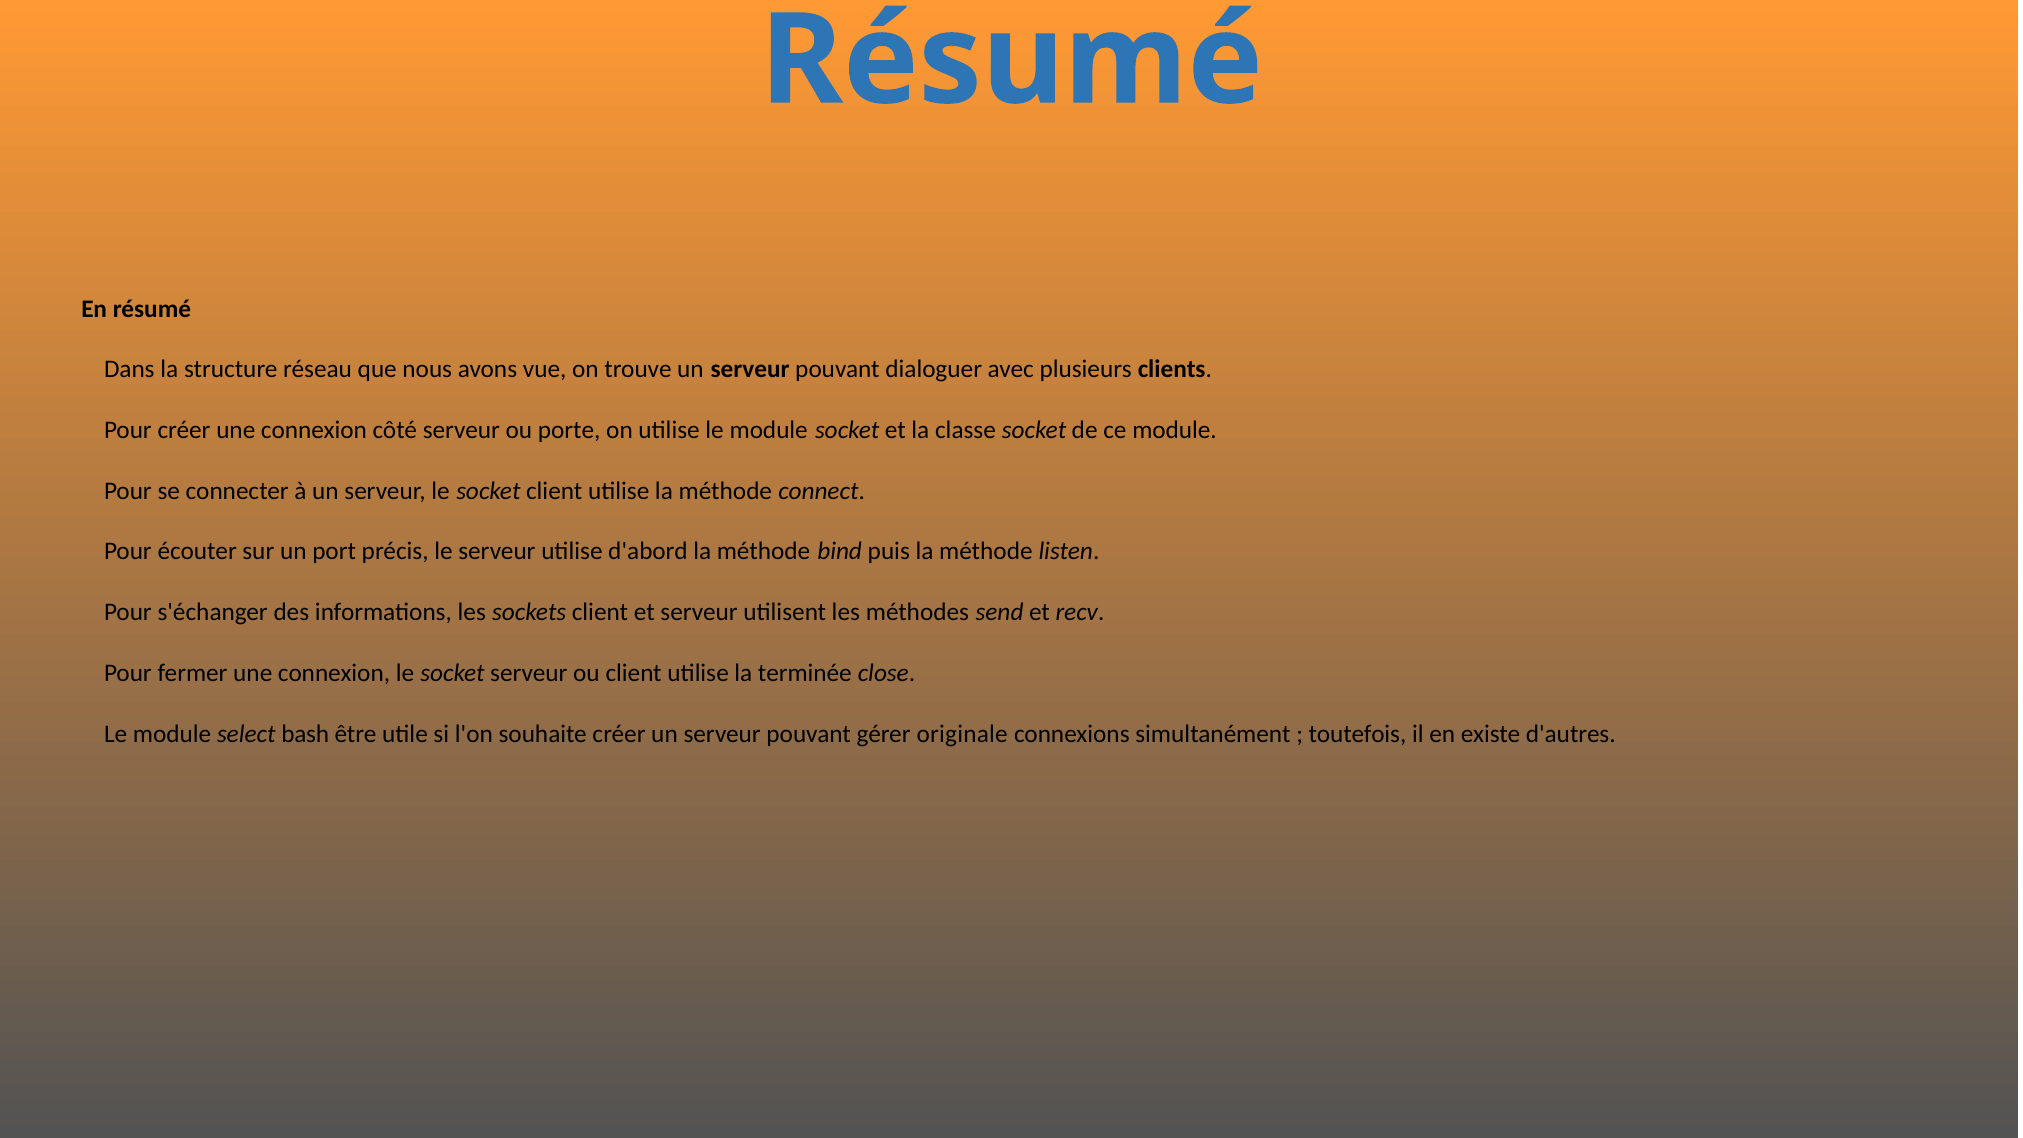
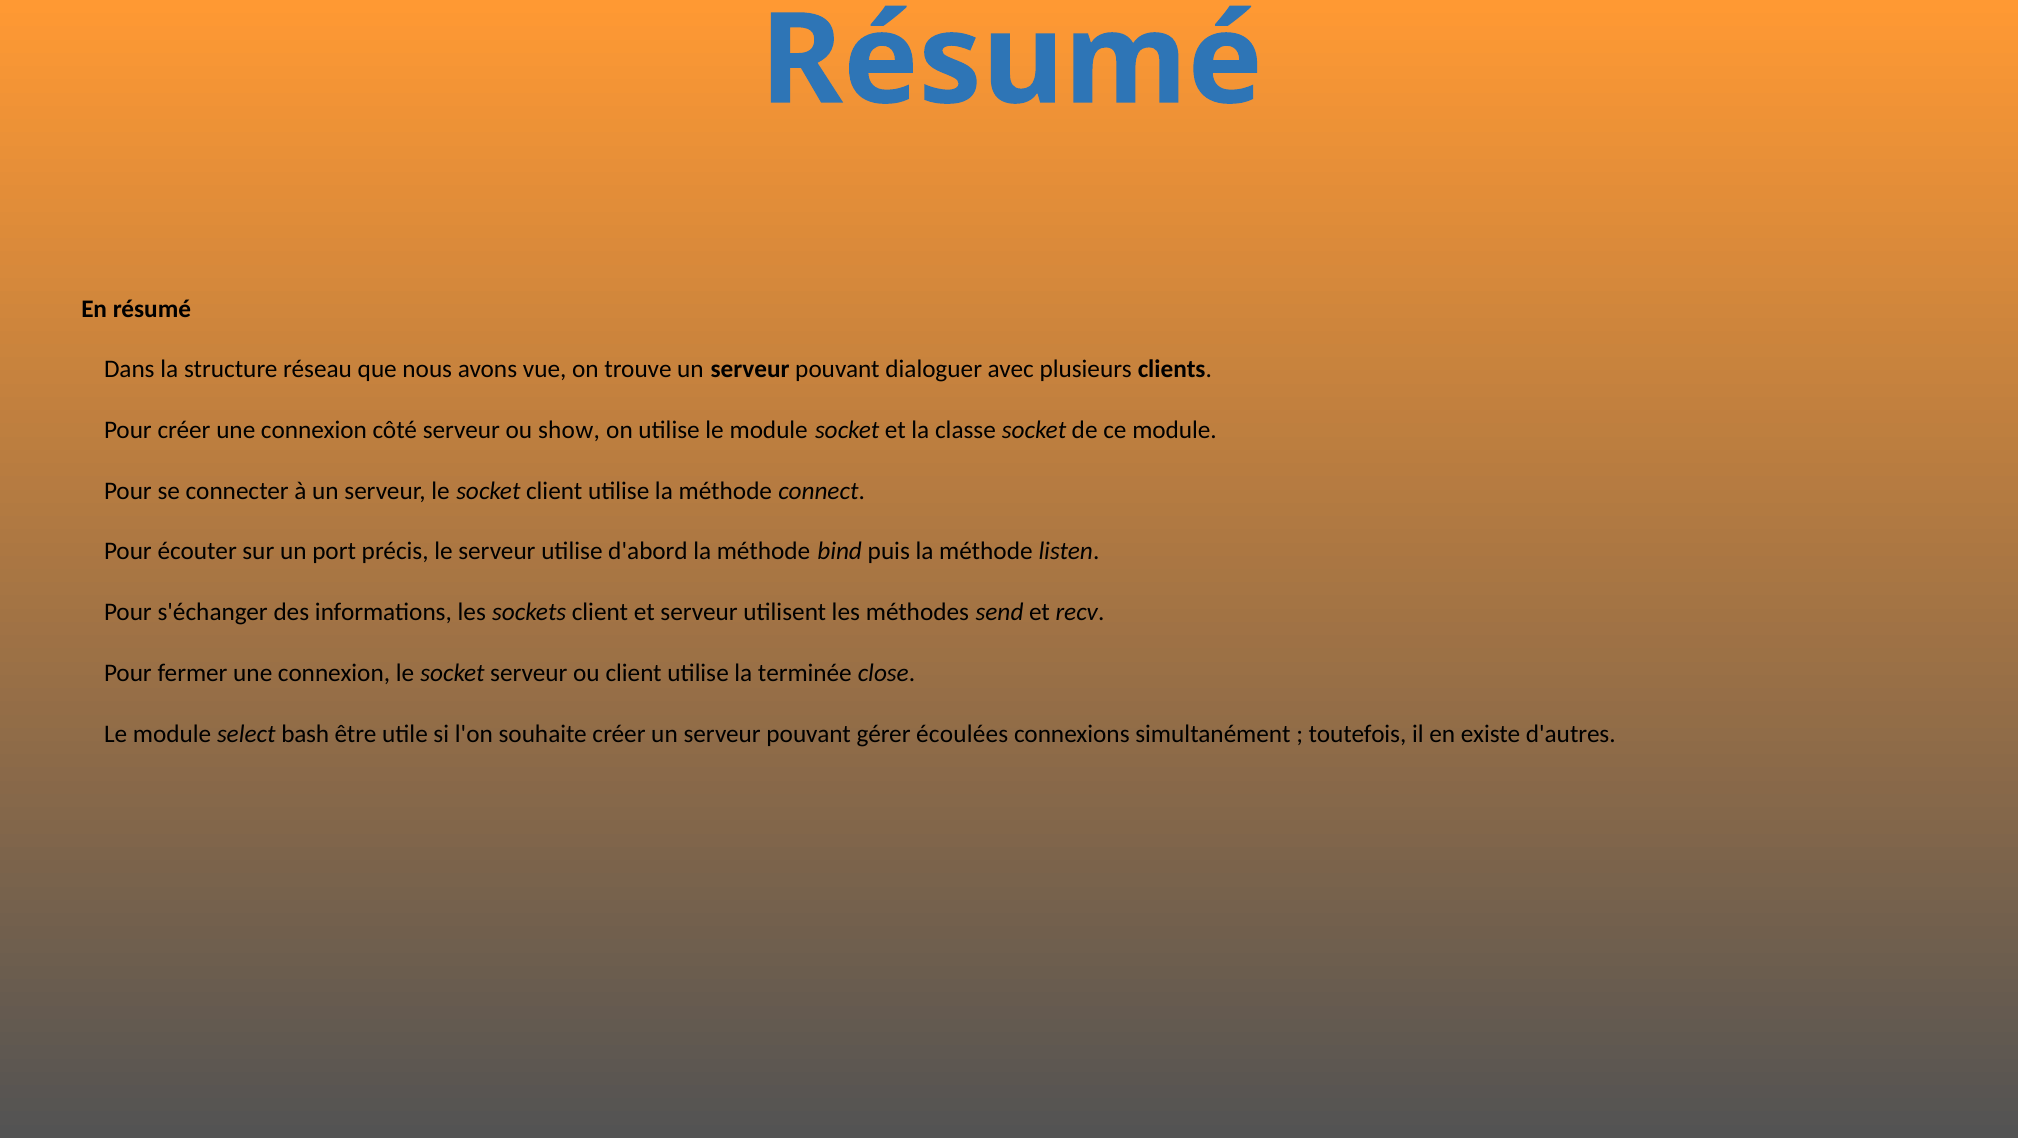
porte: porte -> show
originale: originale -> écoulées
